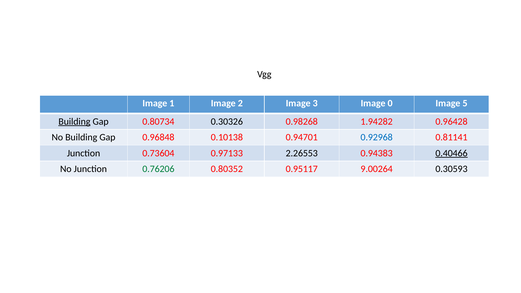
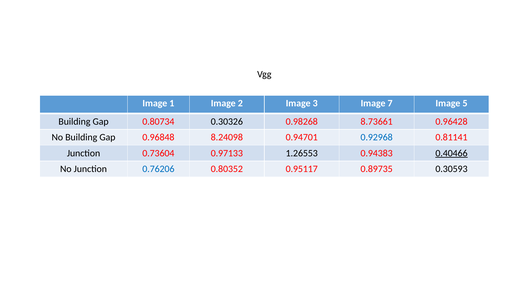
0: 0 -> 7
Building at (74, 122) underline: present -> none
1.94282: 1.94282 -> 8.73661
0.10138: 0.10138 -> 8.24098
2.26553: 2.26553 -> 1.26553
0.76206 colour: green -> blue
9.00264: 9.00264 -> 0.89735
